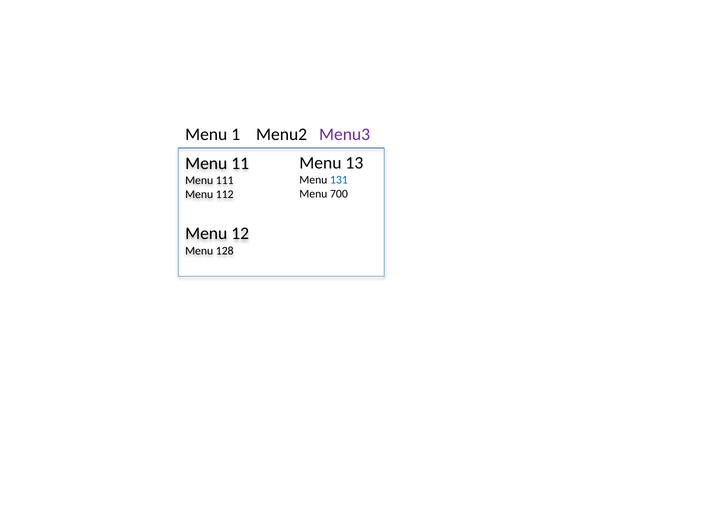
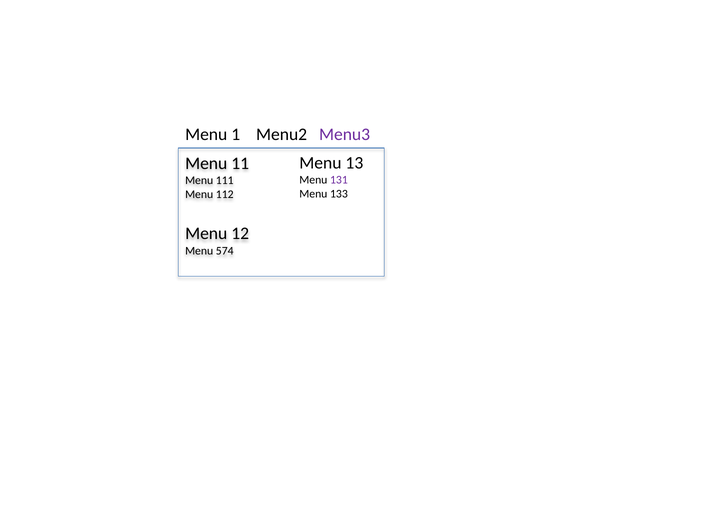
131 colour: blue -> purple
700: 700 -> 133
128: 128 -> 574
